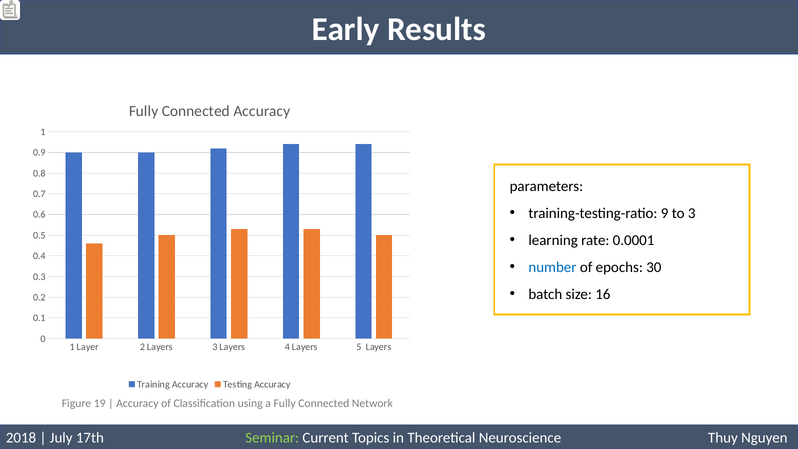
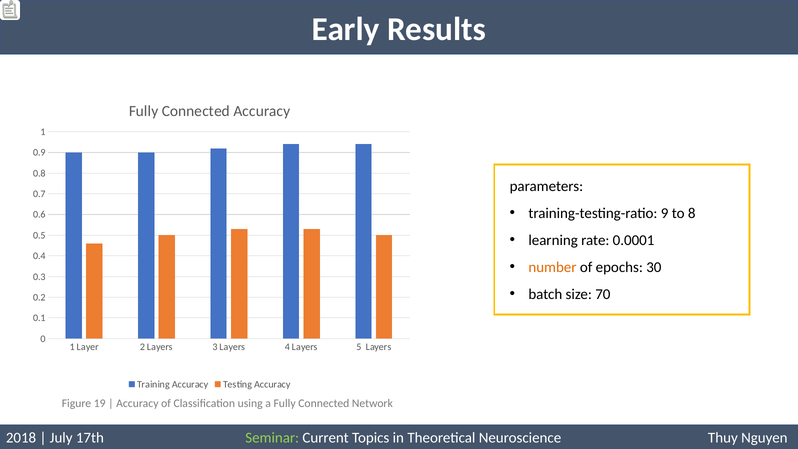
to 3: 3 -> 8
number colour: blue -> orange
16: 16 -> 70
